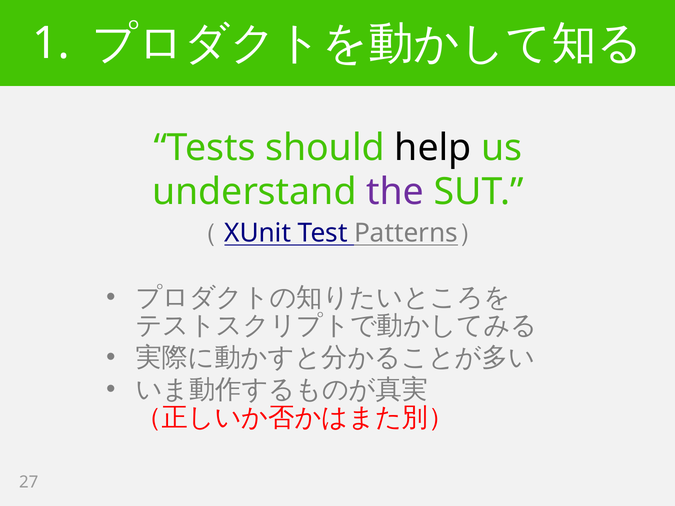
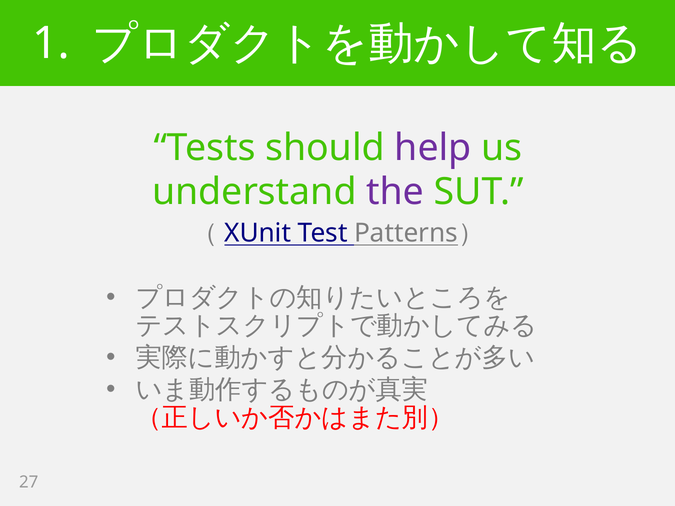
help colour: black -> purple
